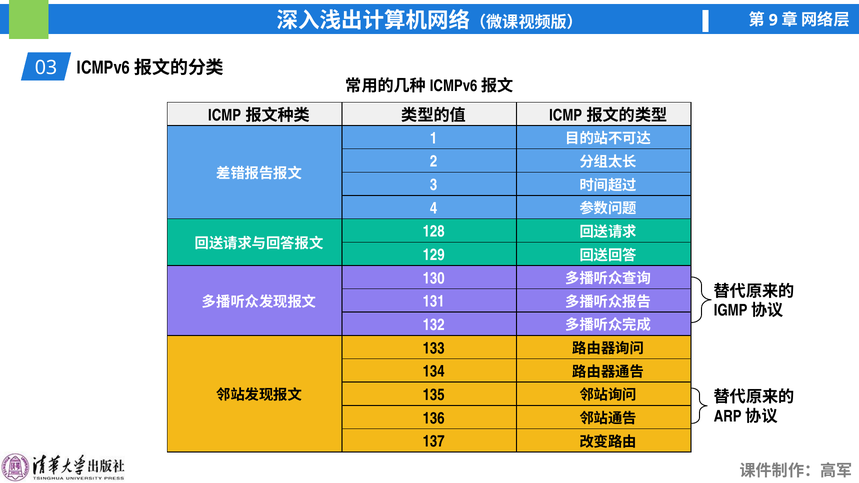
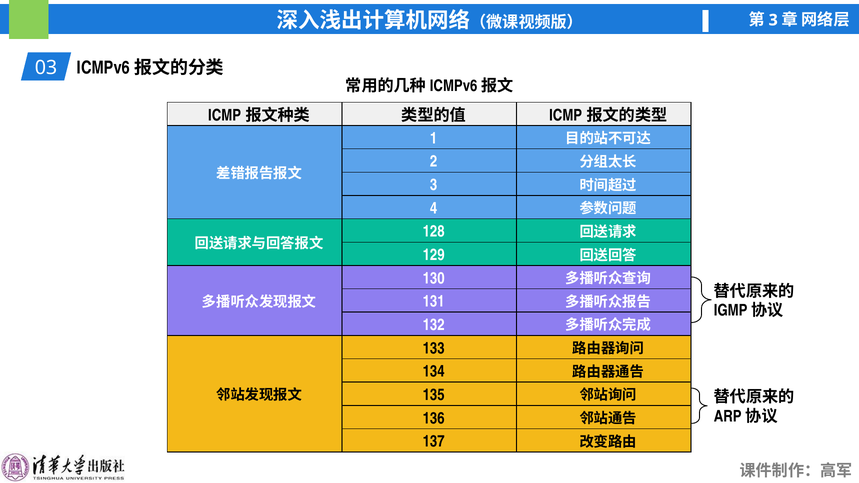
9 at (773, 20): 9 -> 3
